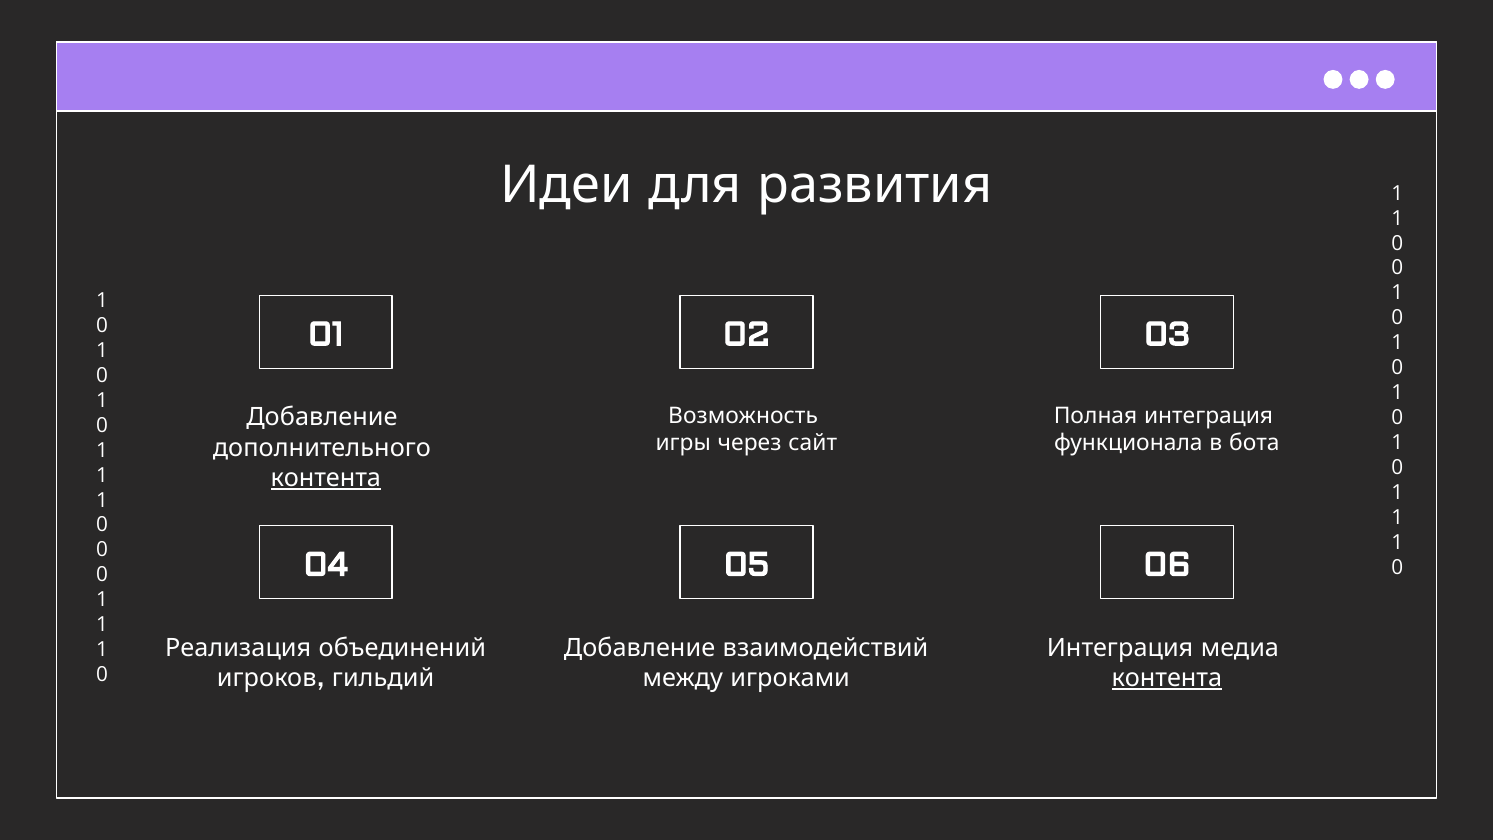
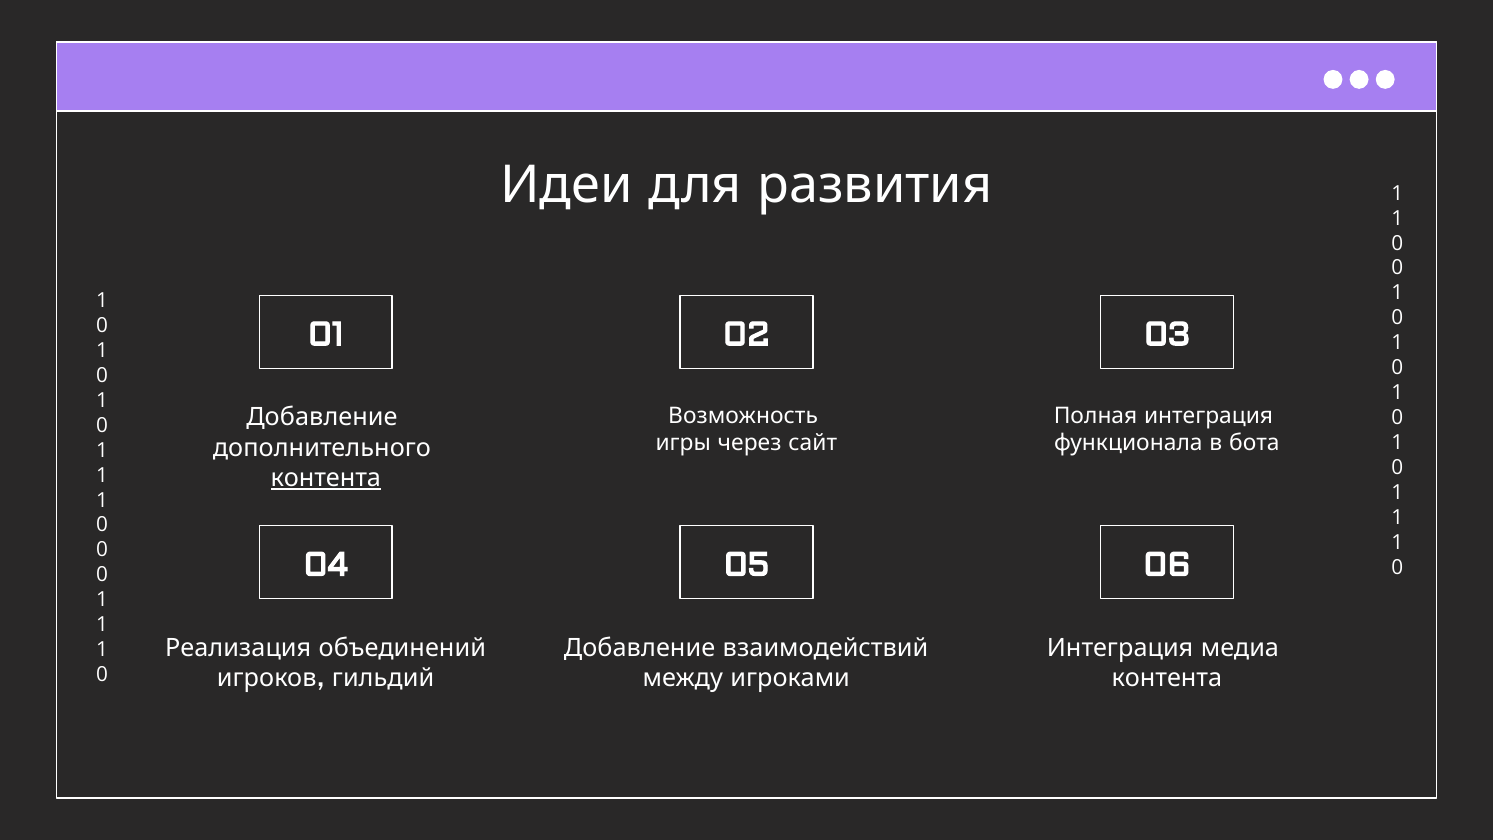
контента at (1167, 678) underline: present -> none
